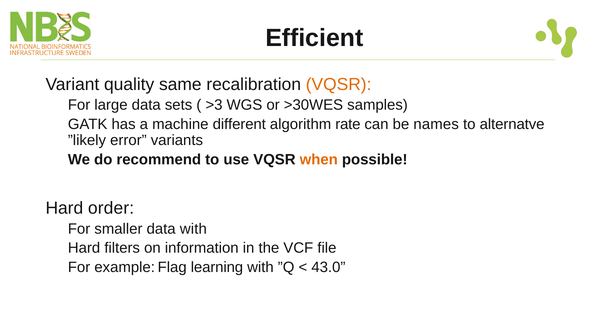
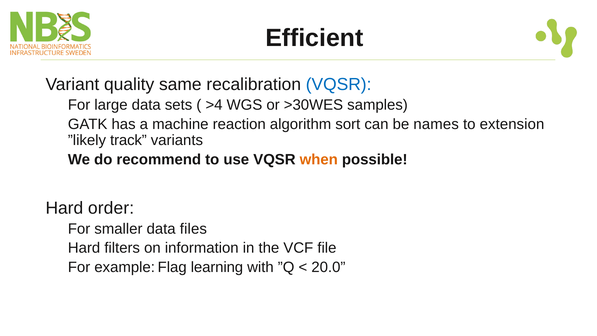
VQSR at (339, 84) colour: orange -> blue
>3: >3 -> >4
different: different -> reaction
rate: rate -> sort
alternatve: alternatve -> extension
error: error -> track
data with: with -> files
43.0: 43.0 -> 20.0
